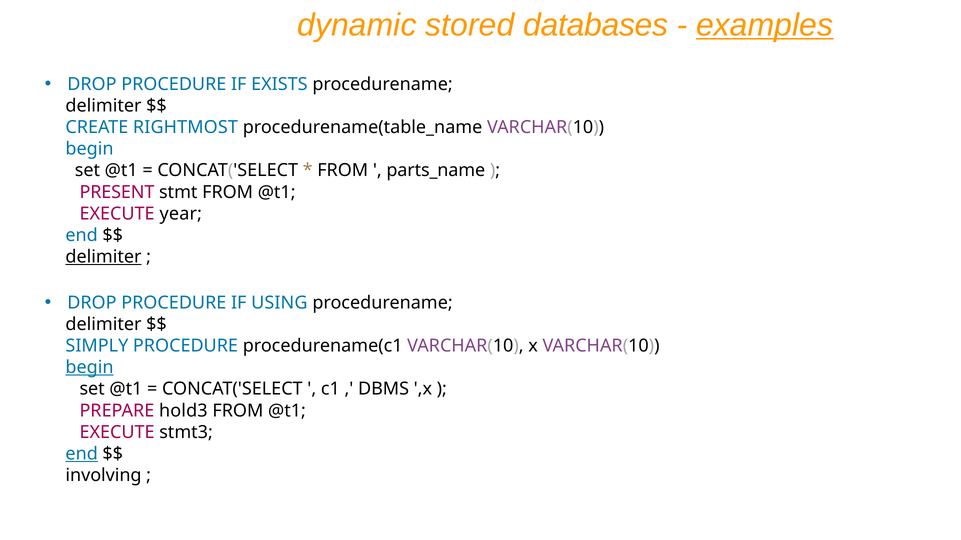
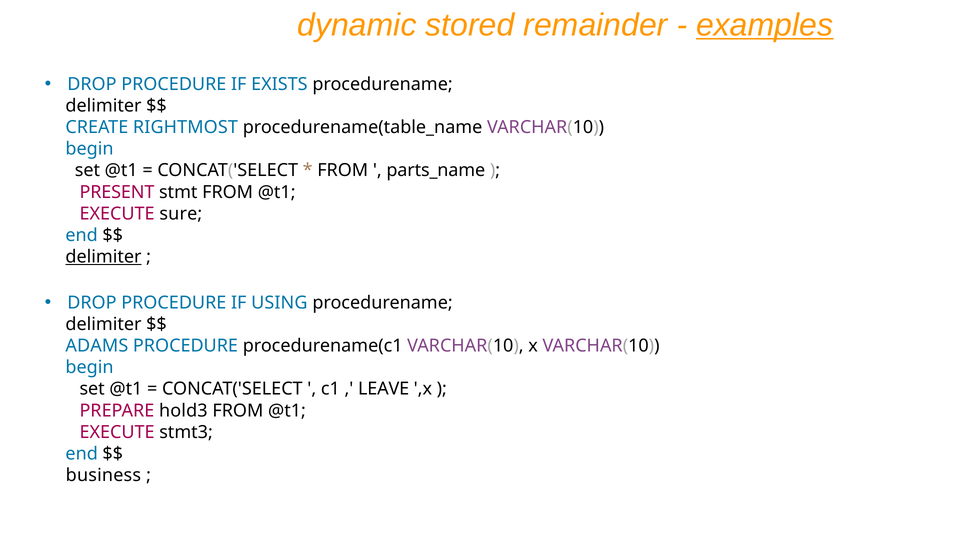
databases: databases -> remainder
year: year -> sure
SIMPLY: SIMPLY -> ADAMS
begin at (90, 368) underline: present -> none
DBMS: DBMS -> LEAVE
end at (82, 454) underline: present -> none
involving: involving -> business
